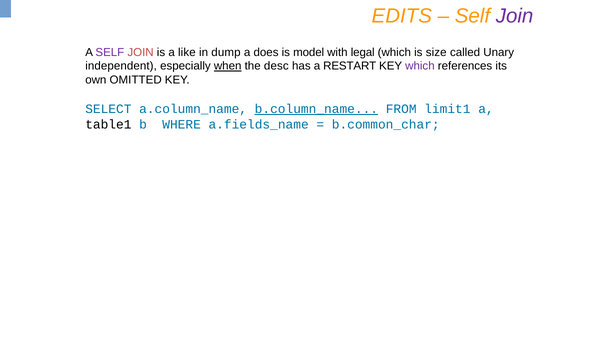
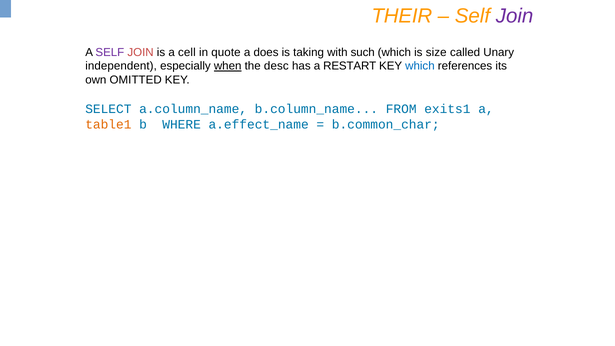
EDITS: EDITS -> THEIR
like: like -> cell
dump: dump -> quote
model: model -> taking
legal: legal -> such
which at (420, 66) colour: purple -> blue
b.column_name underline: present -> none
limit1: limit1 -> exits1
table1 colour: black -> orange
a.fields_name: a.fields_name -> a.effect_name
